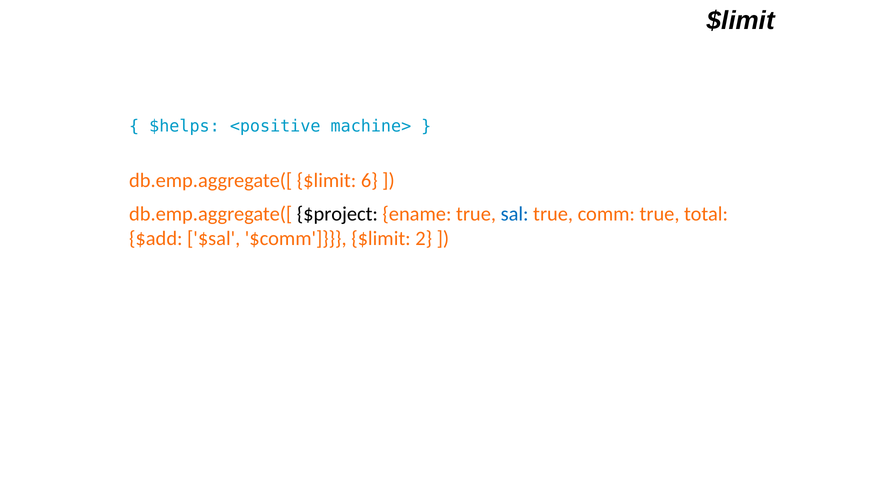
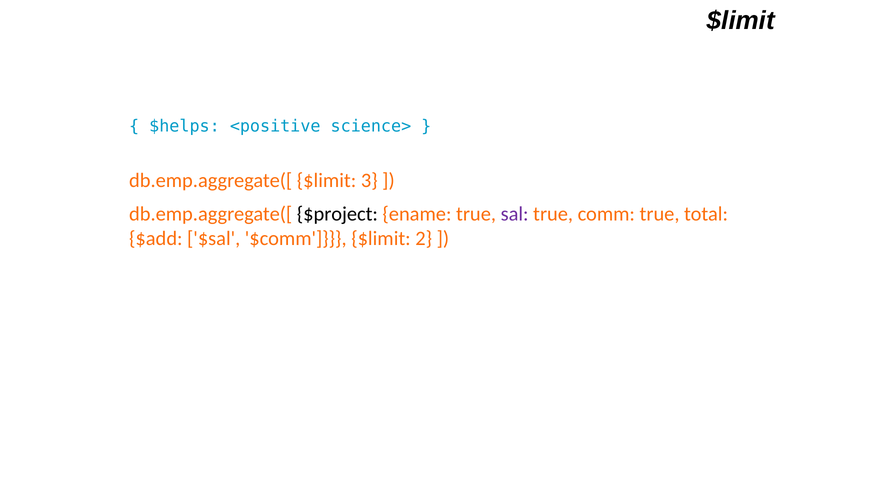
machine>: machine> -> science>
6: 6 -> 3
sal colour: blue -> purple
